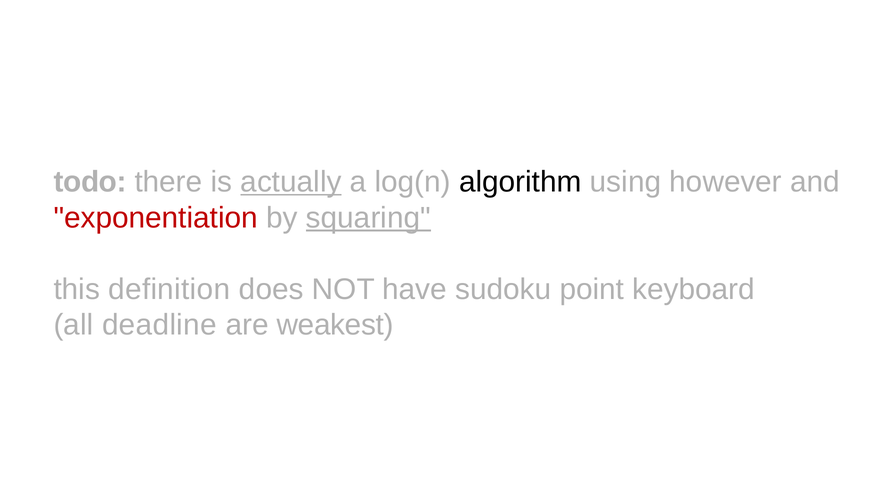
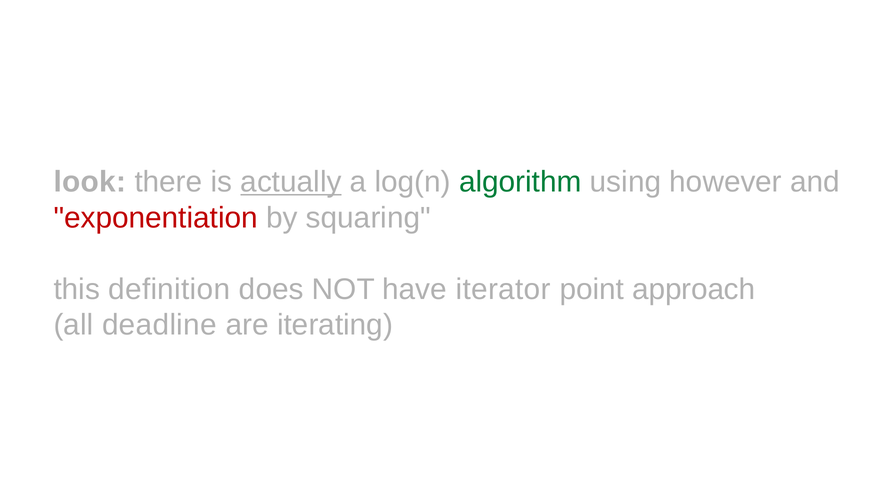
todo: todo -> look
algorithm colour: black -> green
squaring underline: present -> none
sudoku: sudoku -> iterator
keyboard: keyboard -> approach
weakest: weakest -> iterating
